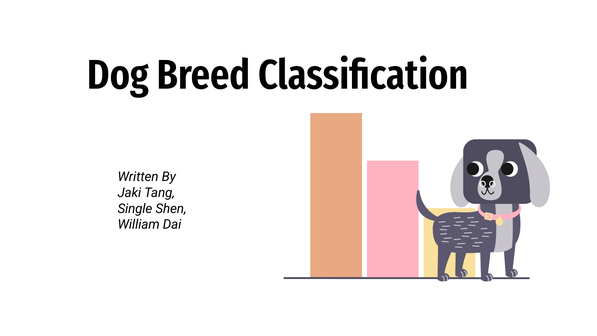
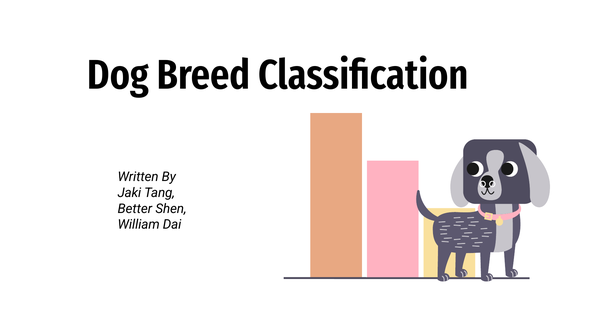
Single: Single -> Better
